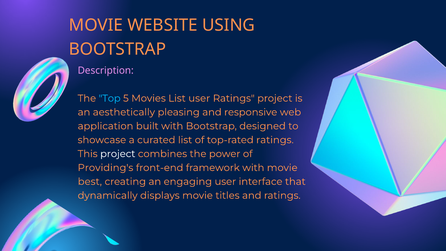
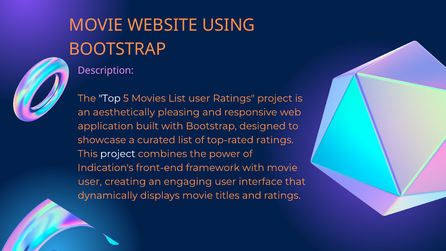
Top colour: light blue -> white
Providing's: Providing's -> Indication's
best at (90, 181): best -> user
